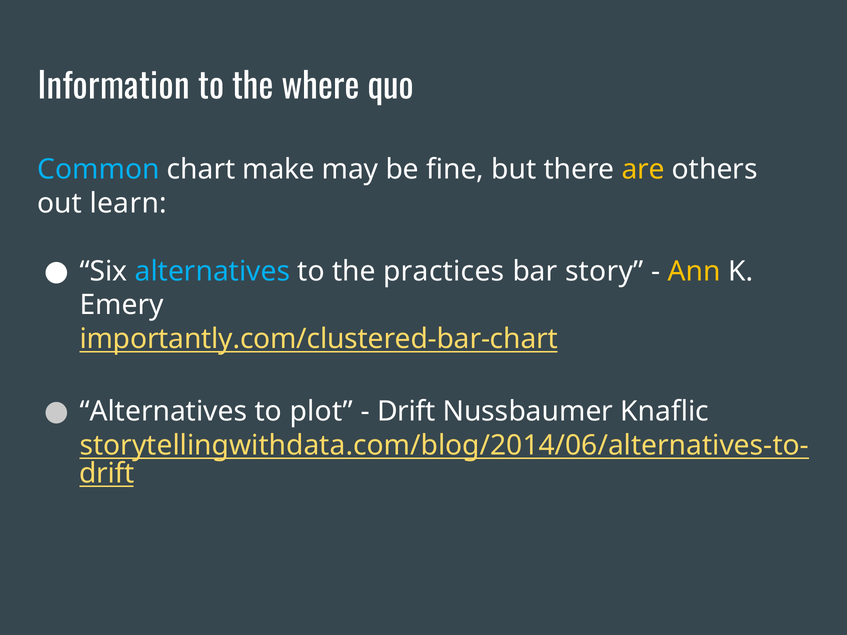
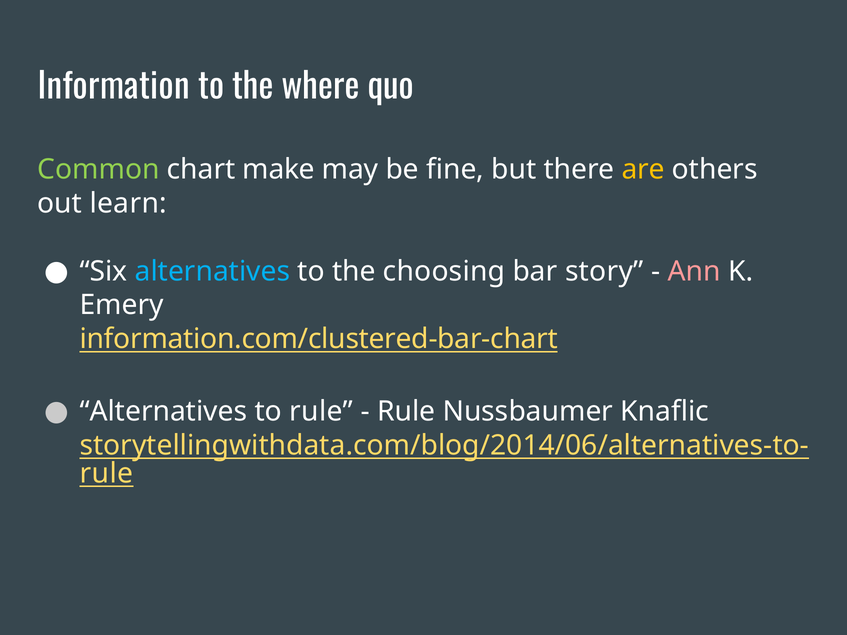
Common colour: light blue -> light green
practices: practices -> choosing
Ann colour: yellow -> pink
importantly.com/clustered-bar-chart: importantly.com/clustered-bar-chart -> information.com/clustered-bar-chart
to plot: plot -> rule
Drift at (406, 412): Drift -> Rule
drift at (107, 474): drift -> rule
